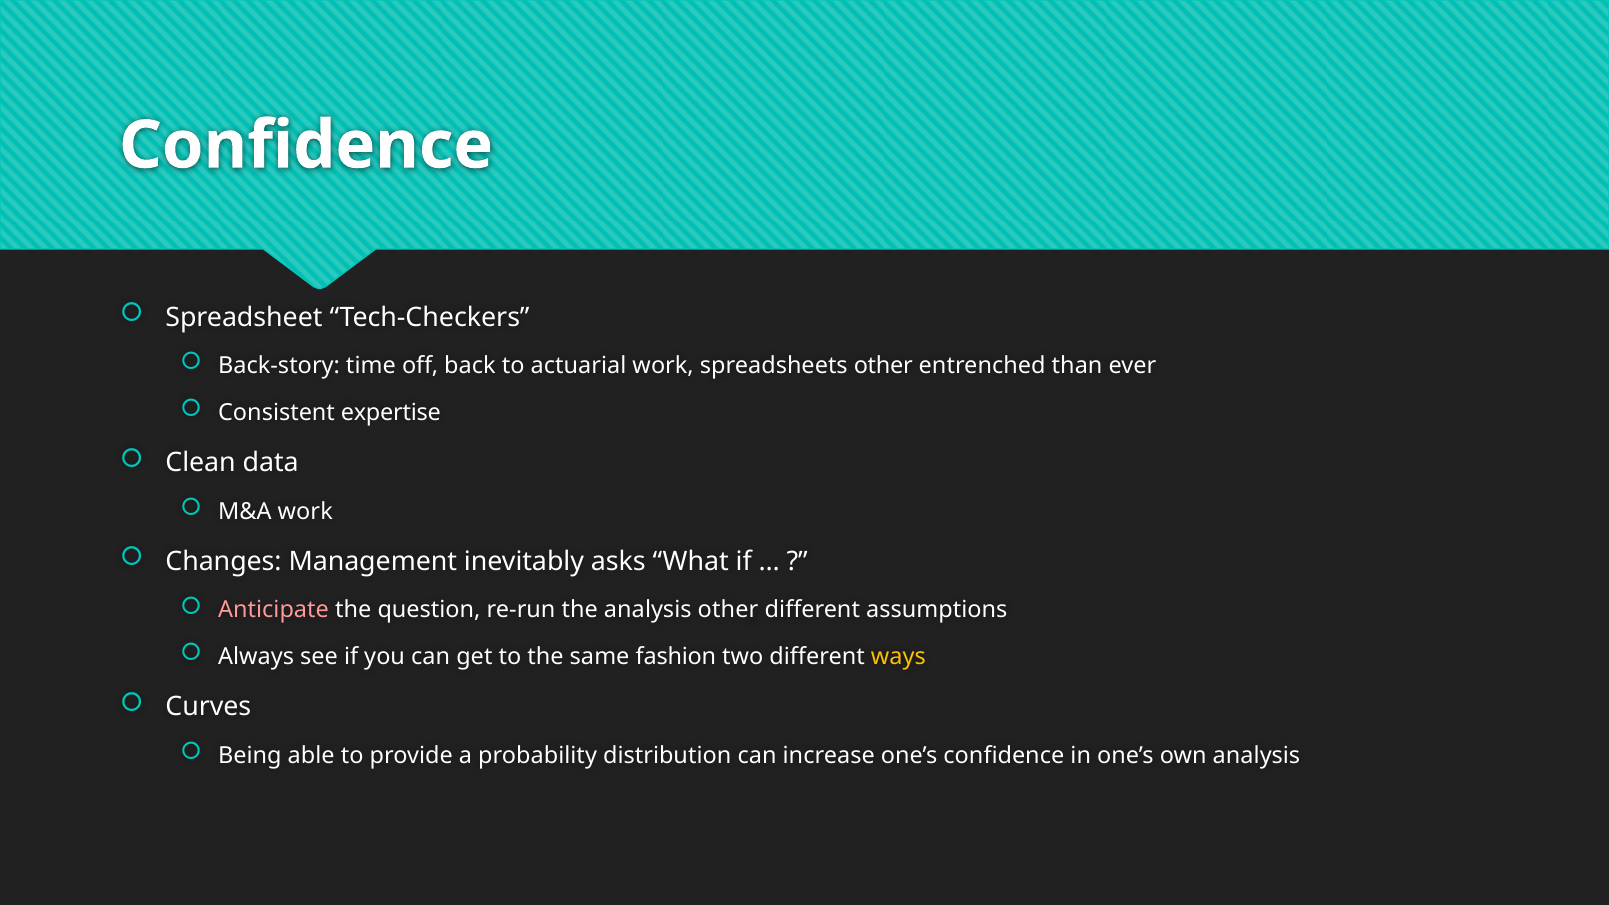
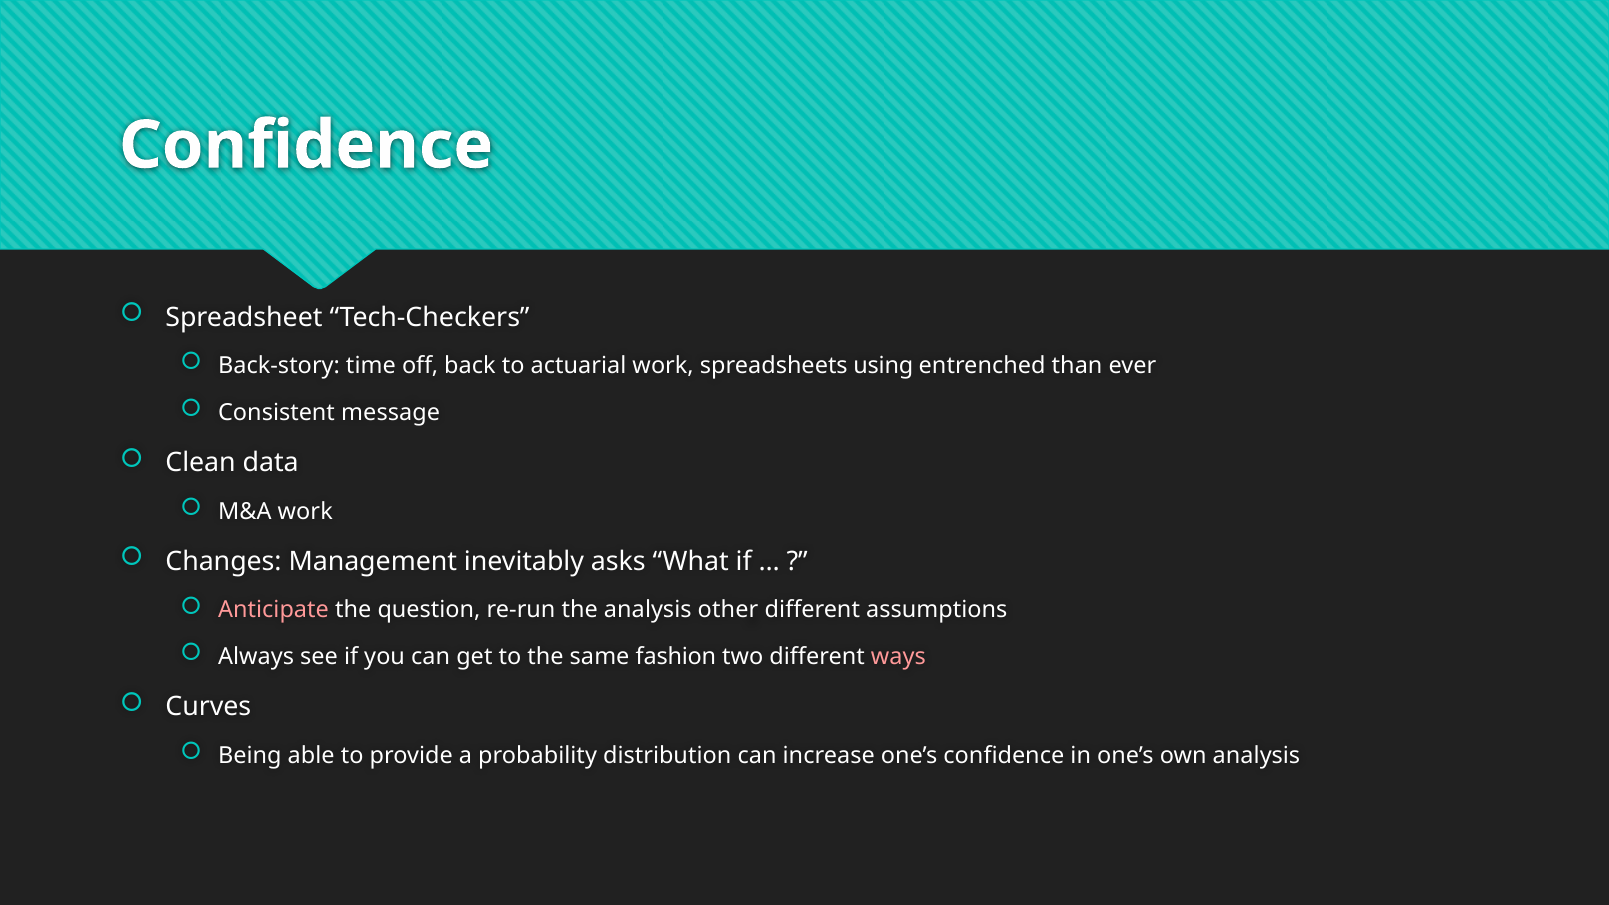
spreadsheets other: other -> using
expertise: expertise -> message
ways colour: yellow -> pink
